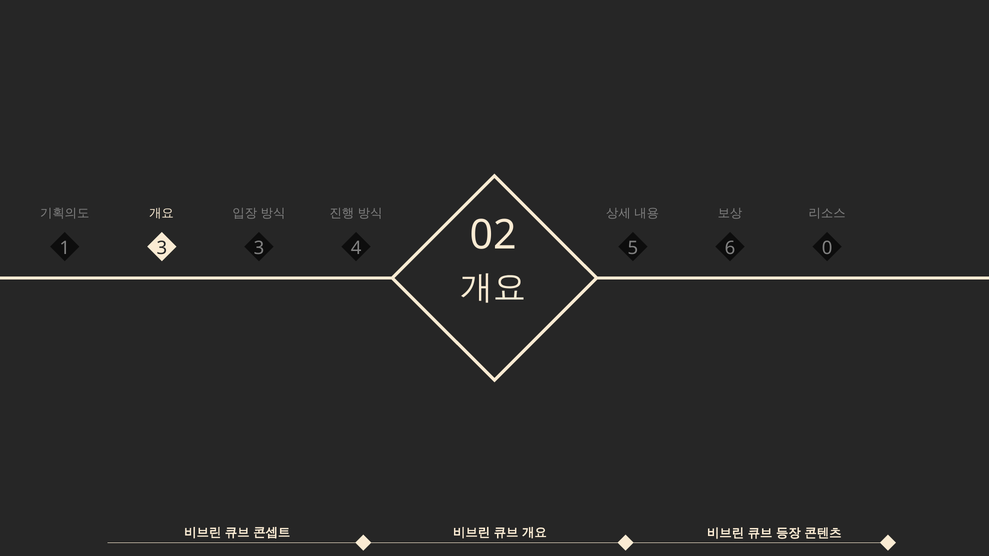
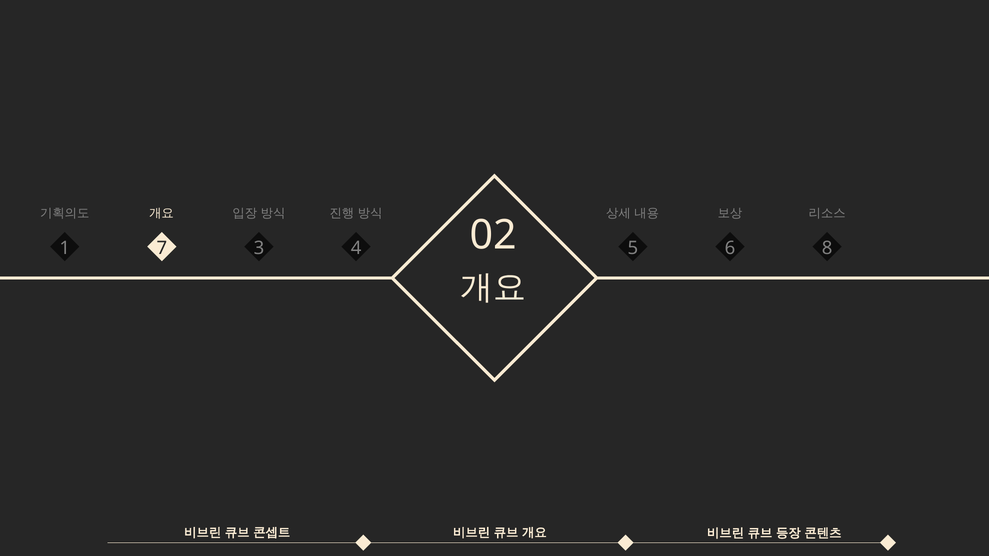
1 3: 3 -> 7
0: 0 -> 8
